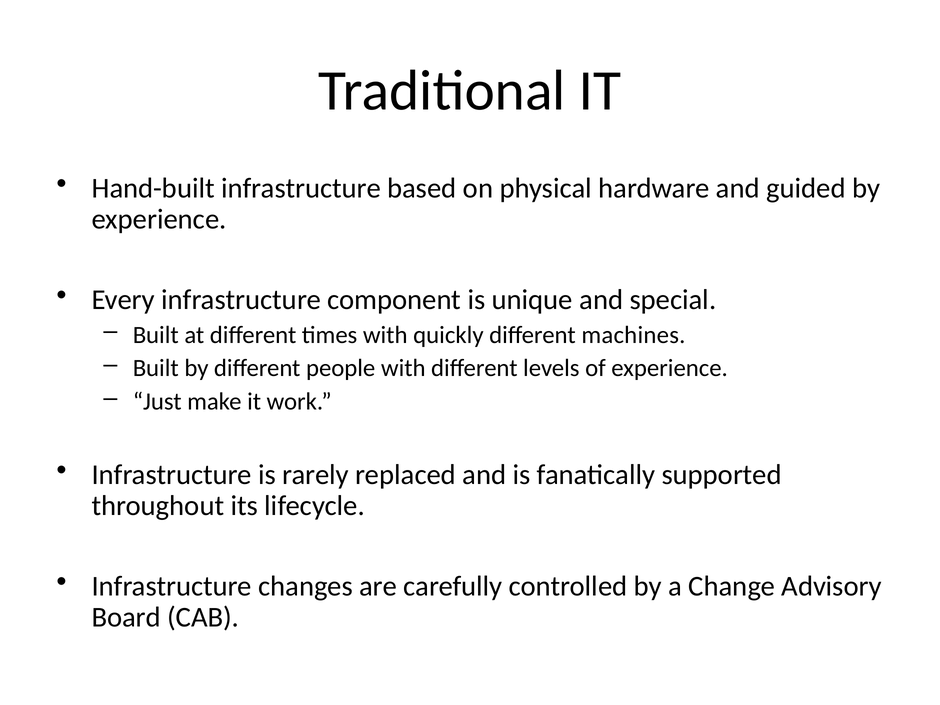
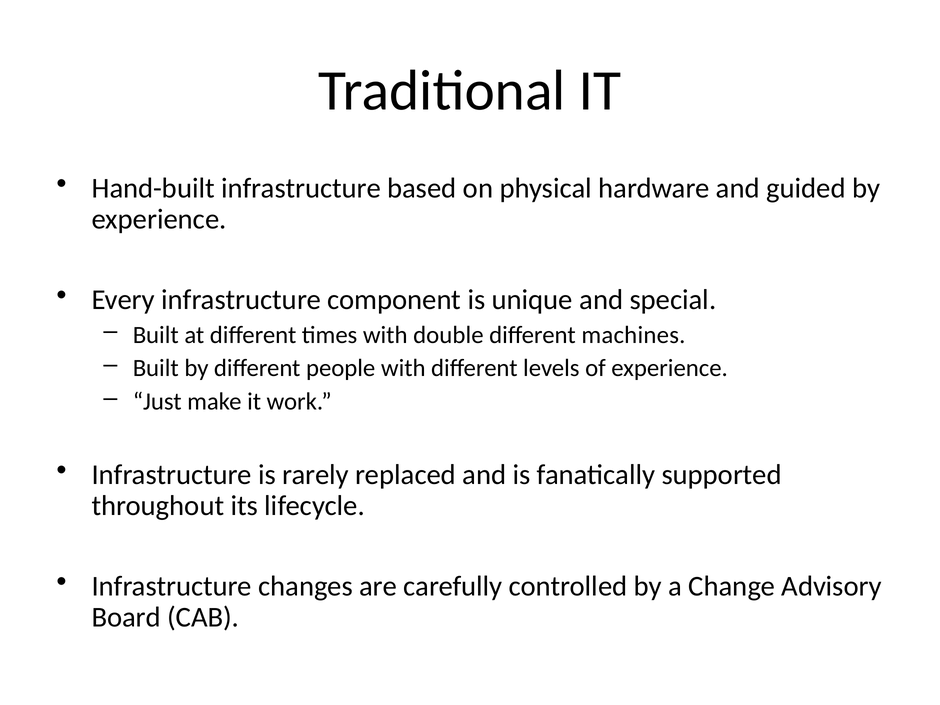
quickly: quickly -> double
